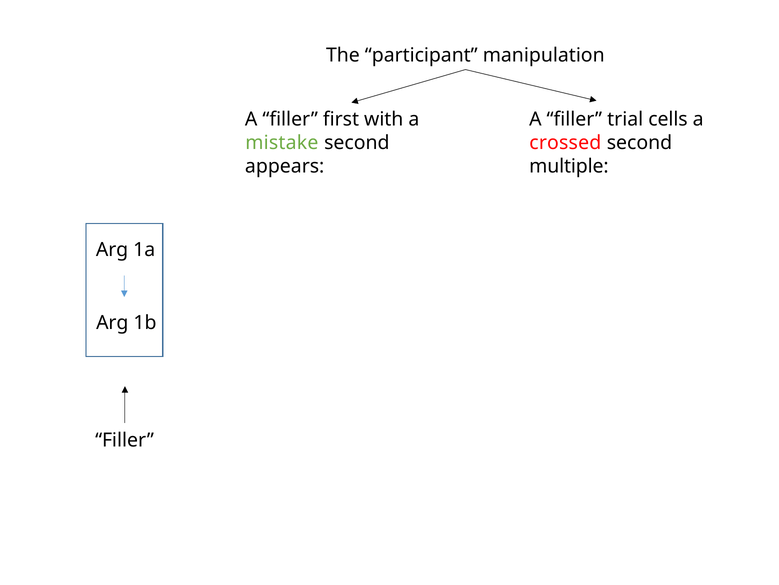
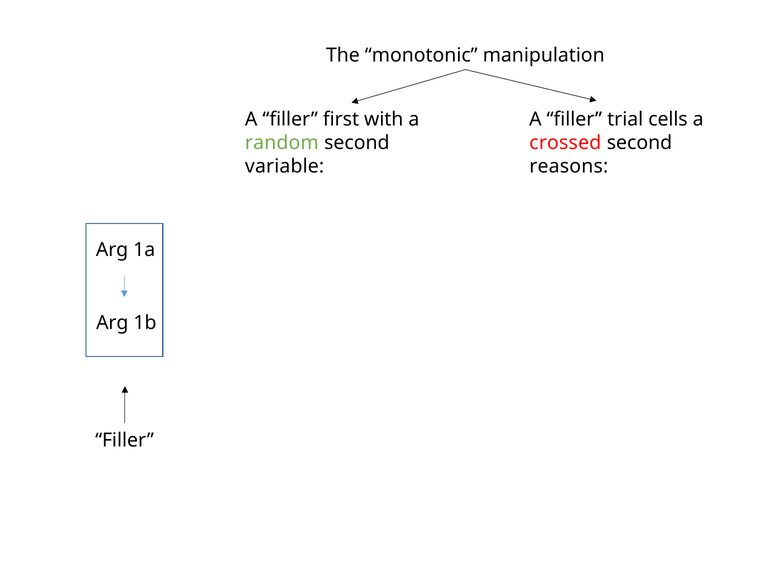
participant: participant -> monotonic
mistake: mistake -> random
appears: appears -> variable
multiple: multiple -> reasons
